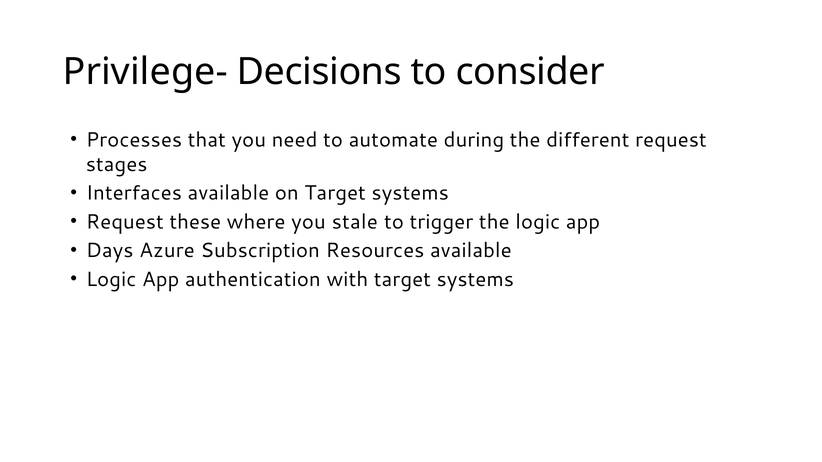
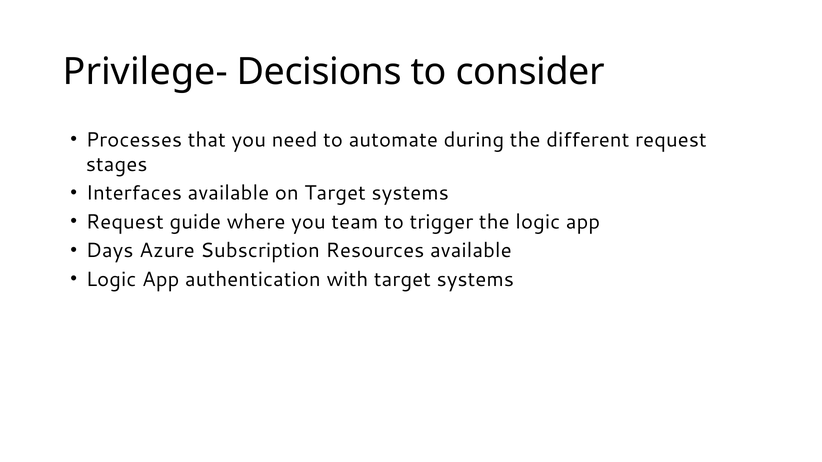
these: these -> guide
stale: stale -> team
